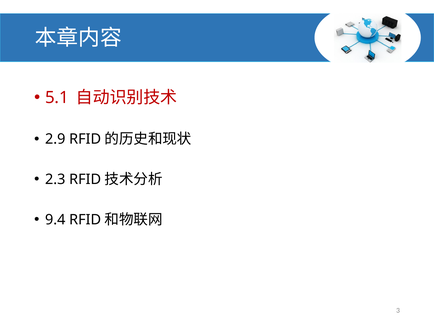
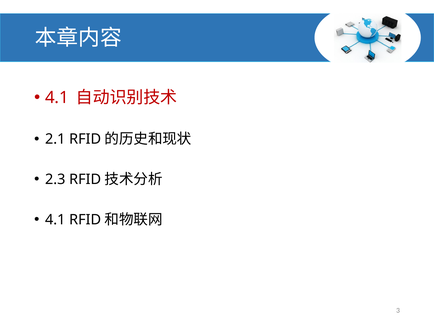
5.1 at (57, 98): 5.1 -> 4.1
2.9: 2.9 -> 2.1
9.4 at (55, 220): 9.4 -> 4.1
